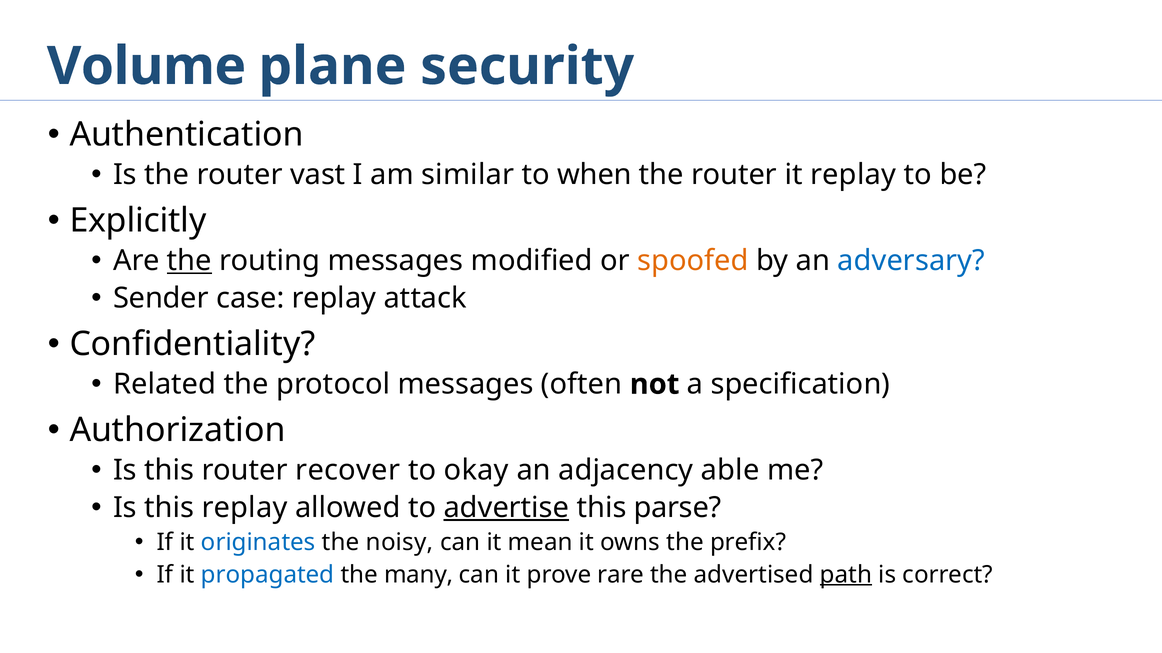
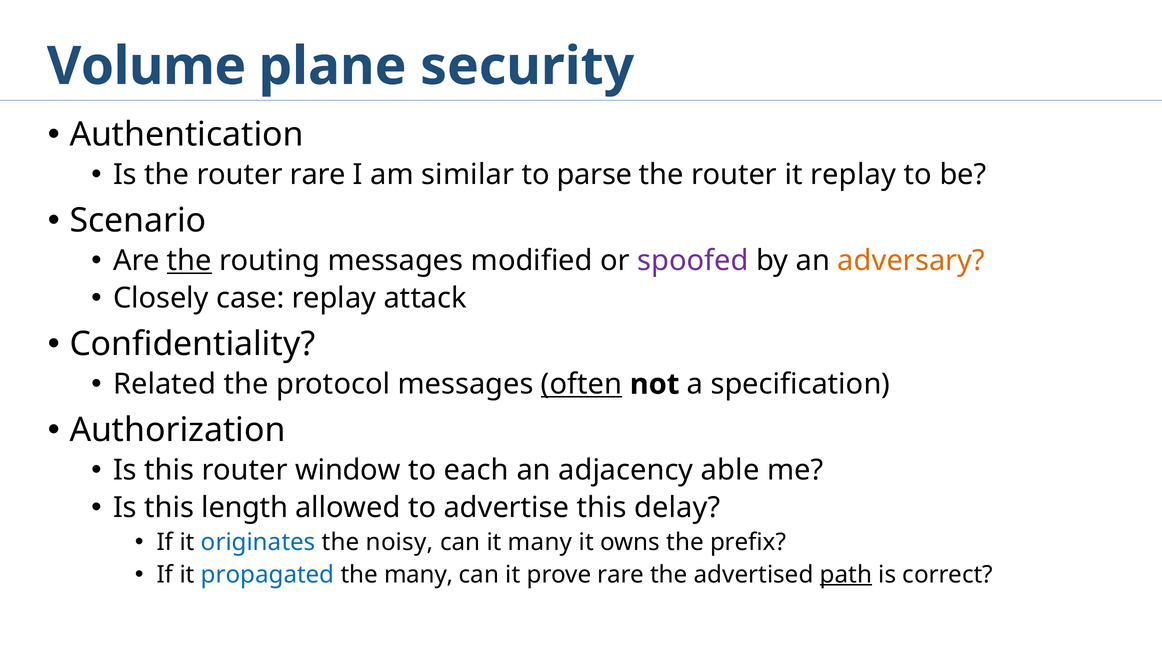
router vast: vast -> rare
when: when -> parse
Explicitly: Explicitly -> Scenario
spoofed colour: orange -> purple
adversary colour: blue -> orange
Sender: Sender -> Closely
often underline: none -> present
recover: recover -> window
okay: okay -> each
this replay: replay -> length
advertise underline: present -> none
parse: parse -> delay
it mean: mean -> many
